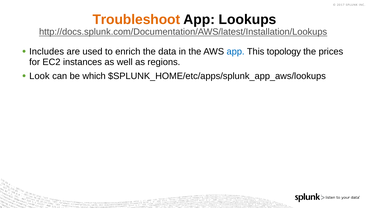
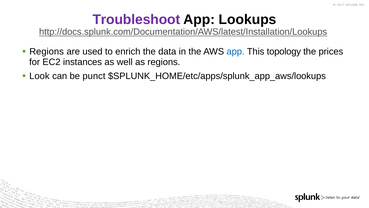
Troubleshoot colour: orange -> purple
Includes at (47, 52): Includes -> Regions
which: which -> punct
